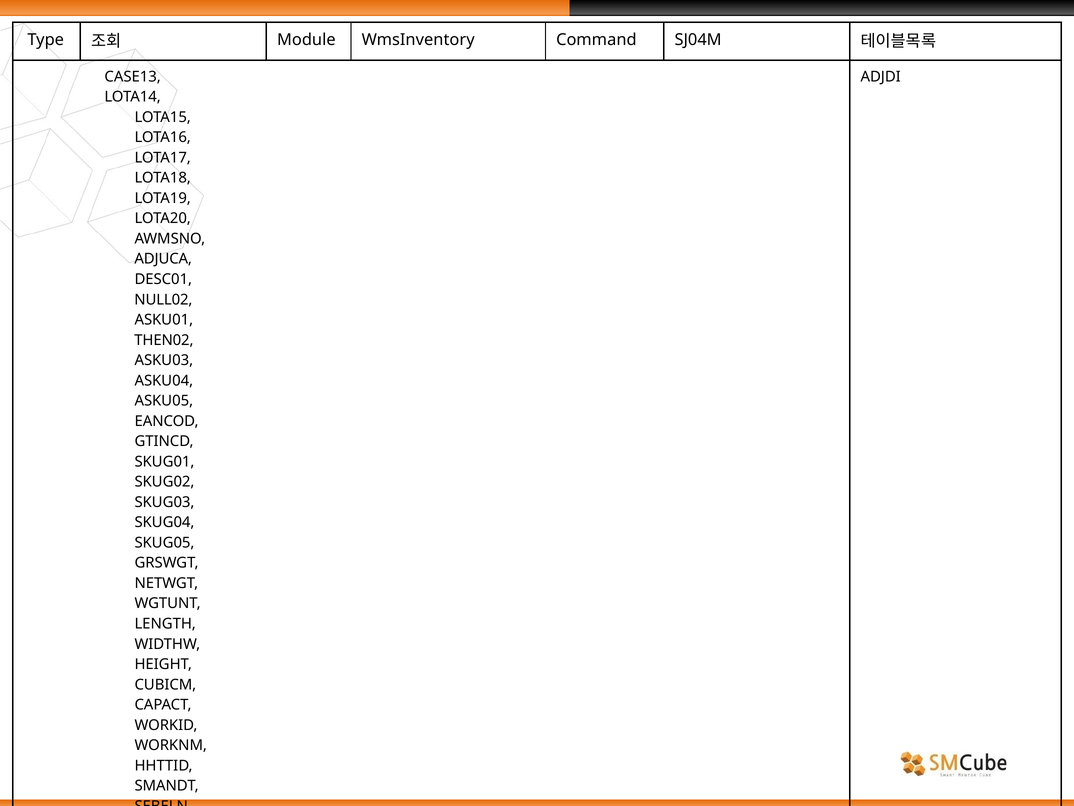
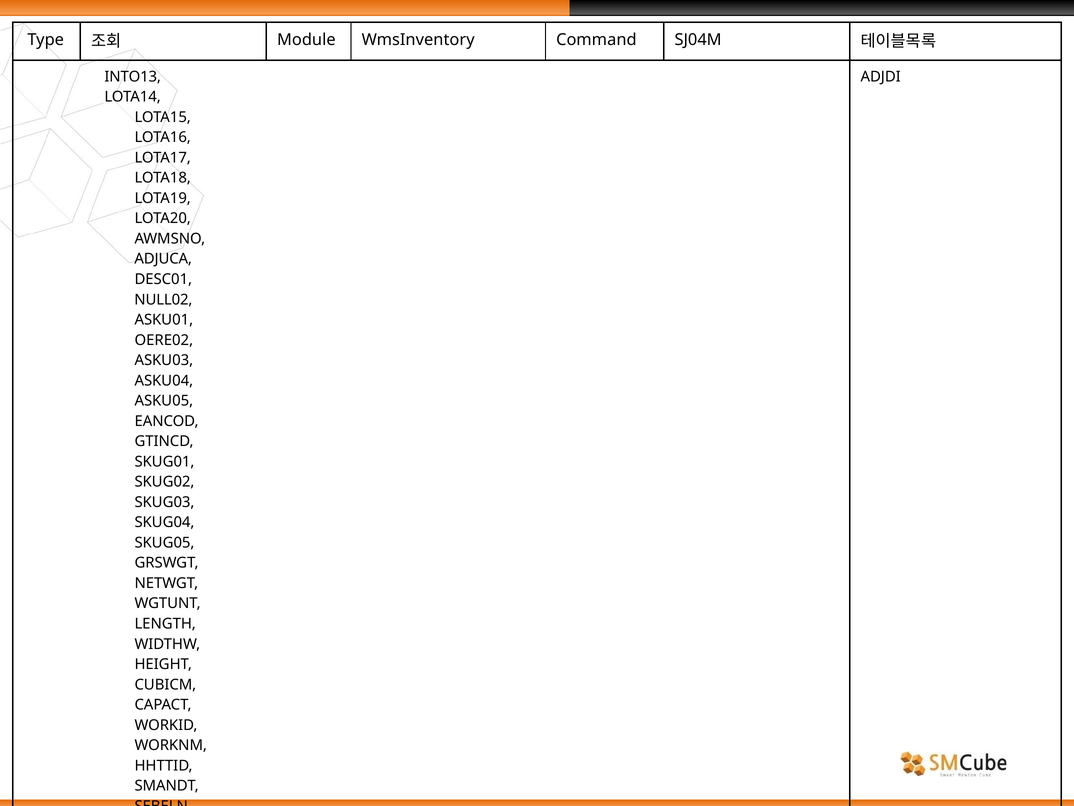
CASE13: CASE13 -> INTO13
THEN02: THEN02 -> OERE02
